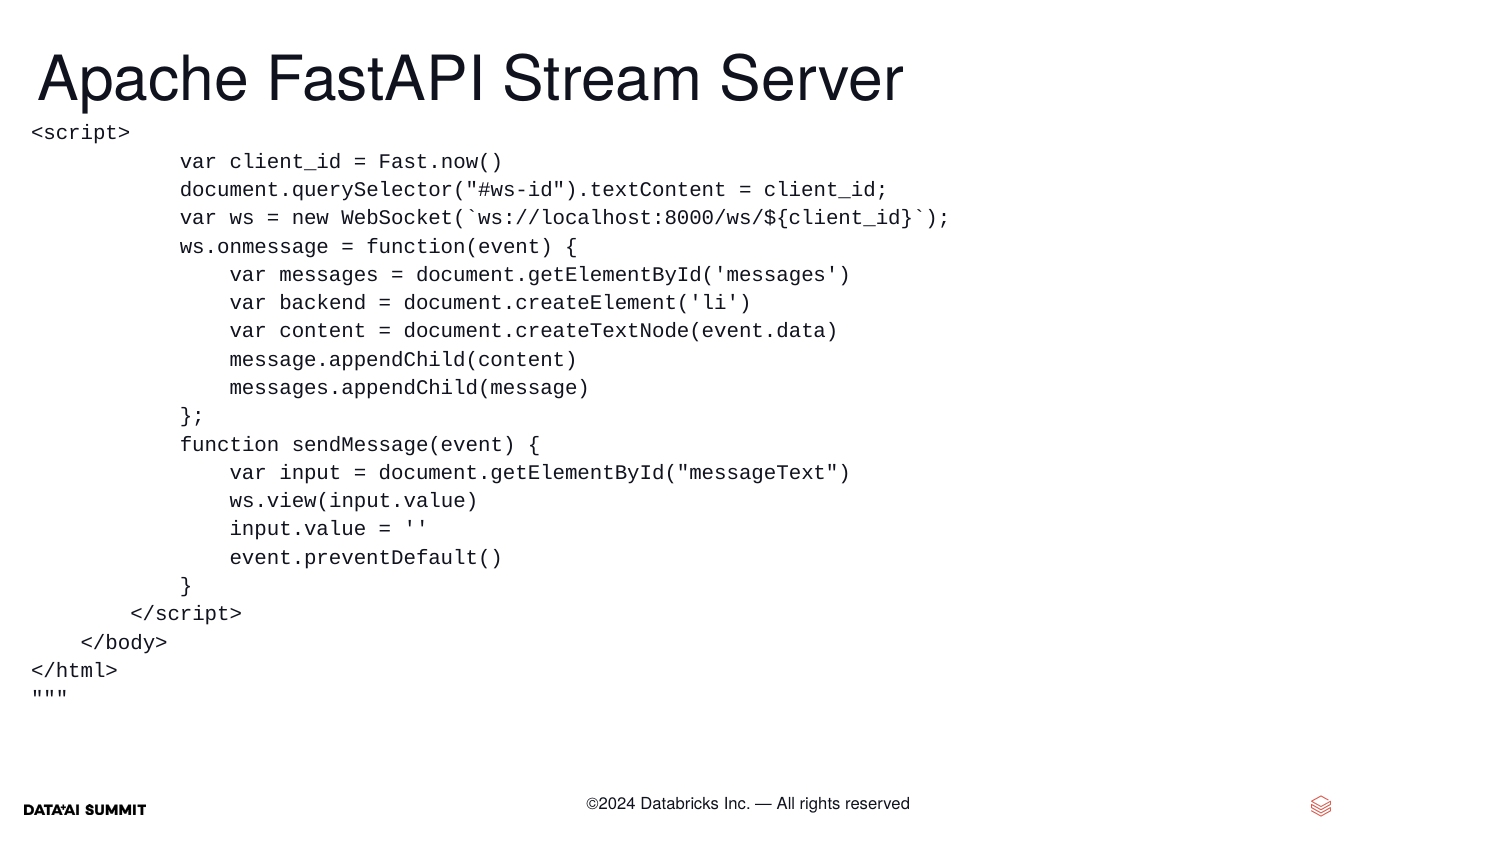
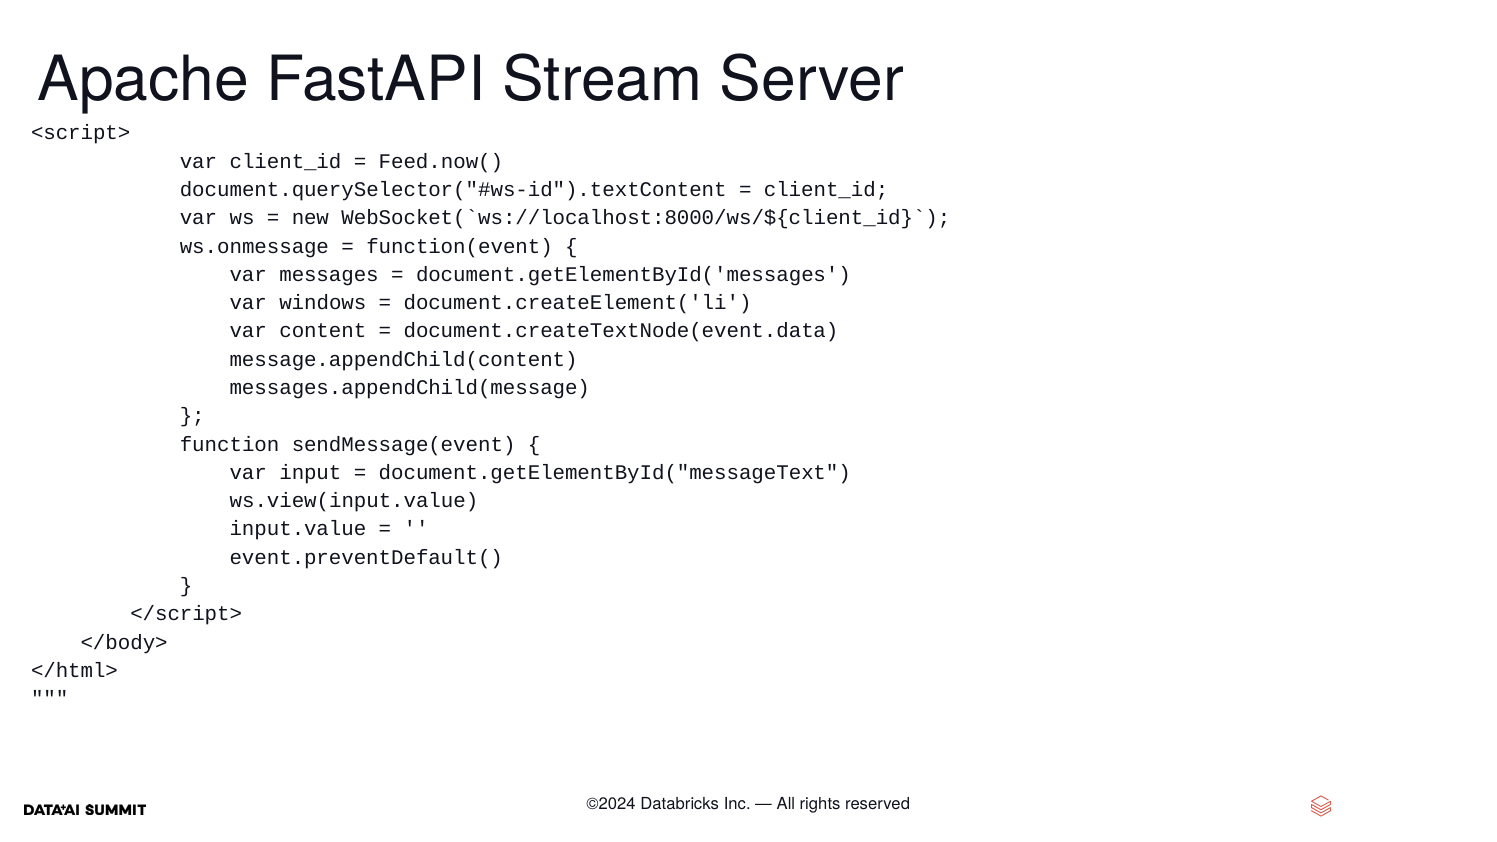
Fast.now(: Fast.now( -> Feed.now(
backend: backend -> windows
